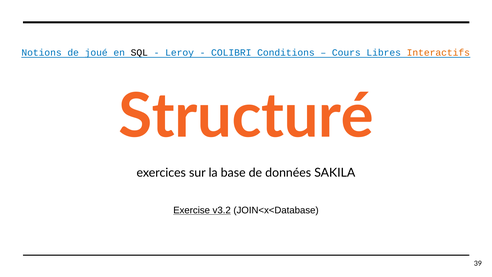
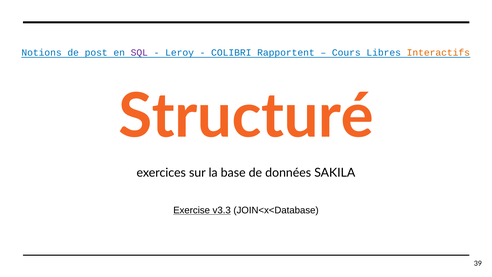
joué: joué -> post
SQL colour: black -> purple
Conditions: Conditions -> Rapportent
v3.2: v3.2 -> v3.3
